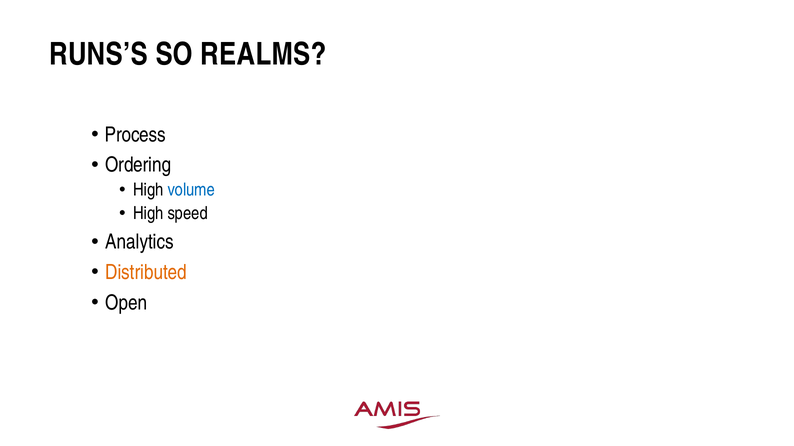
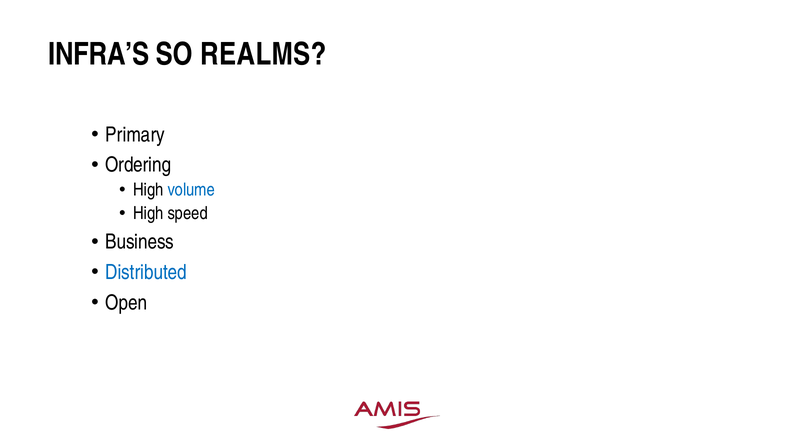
RUNS’S: RUNS’S -> INFRA’S
Process: Process -> Primary
Analytics: Analytics -> Business
Distributed colour: orange -> blue
